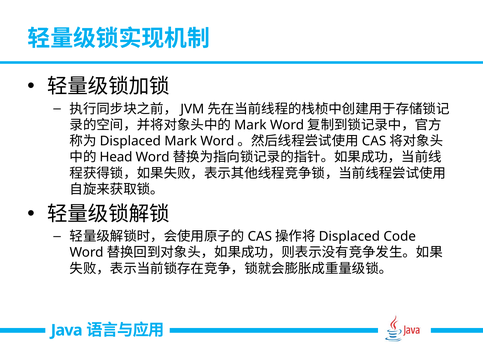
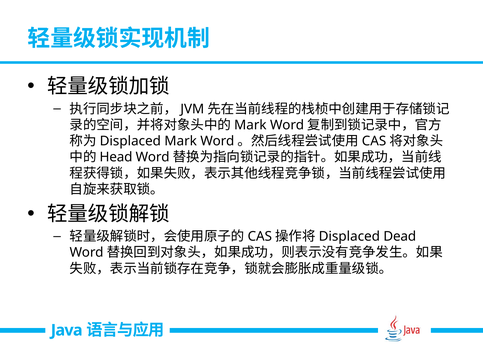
Code: Code -> Dead
